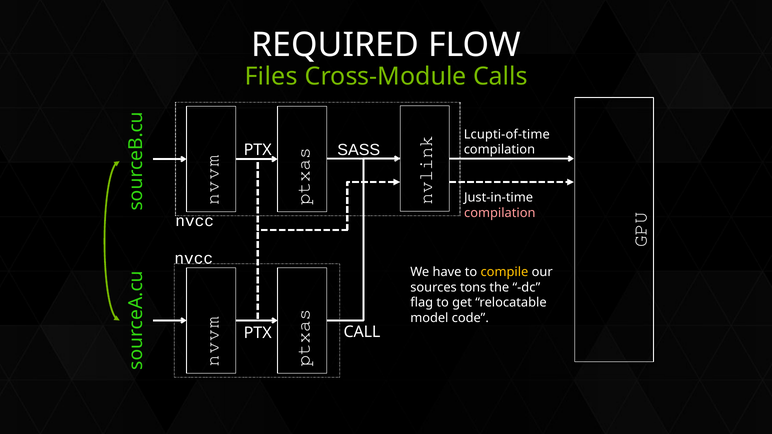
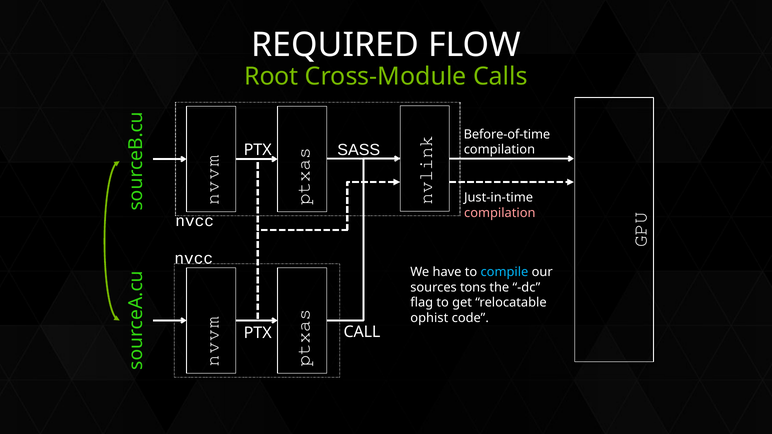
Files: Files -> Root
Lcupti-of-time: Lcupti-of-time -> Before-of-time
compile colour: yellow -> light blue
model: model -> ophist
